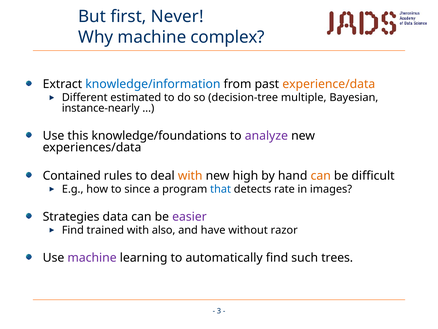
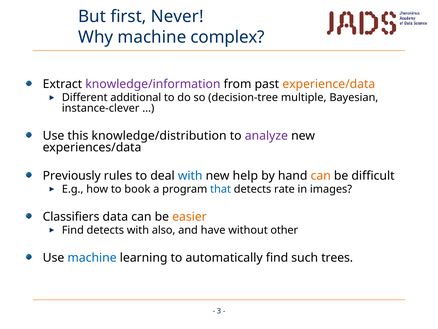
knowledge/information colour: blue -> purple
estimated: estimated -> additional
instance-nearly: instance-nearly -> instance-clever
knowledge/foundations: knowledge/foundations -> knowledge/distribution
Contained: Contained -> Previously
with at (190, 176) colour: orange -> blue
high: high -> help
since: since -> book
Strategies: Strategies -> Classifiers
easier colour: purple -> orange
Find trained: trained -> detects
razor: razor -> other
machine at (92, 257) colour: purple -> blue
